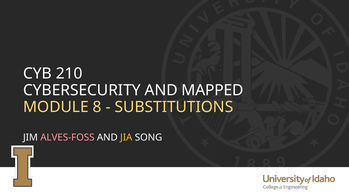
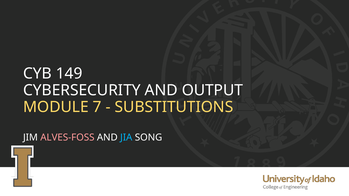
210: 210 -> 149
MAPPED: MAPPED -> OUTPUT
8: 8 -> 7
JIA colour: yellow -> light blue
